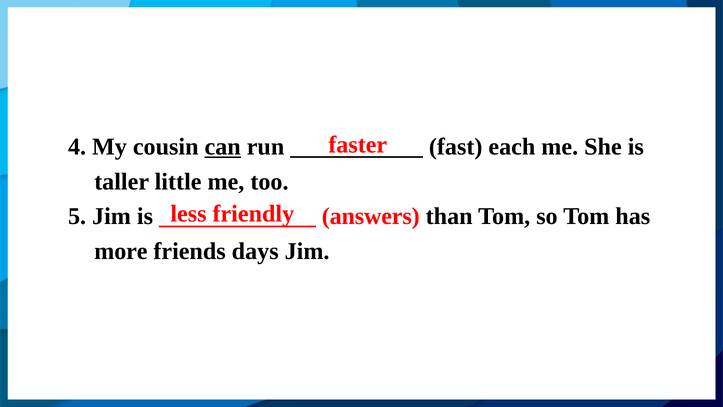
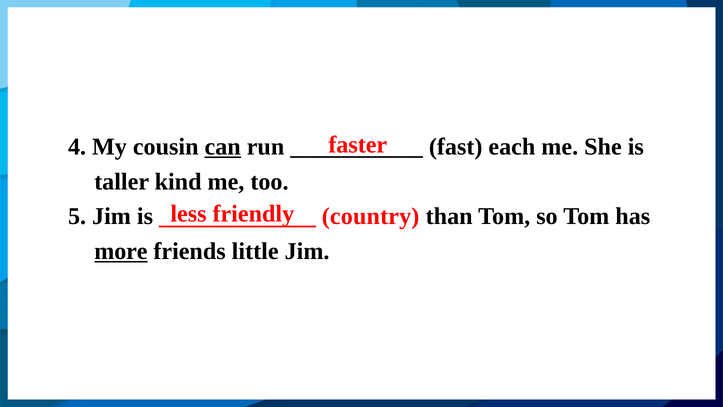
little: little -> kind
answers: answers -> country
more underline: none -> present
days: days -> little
